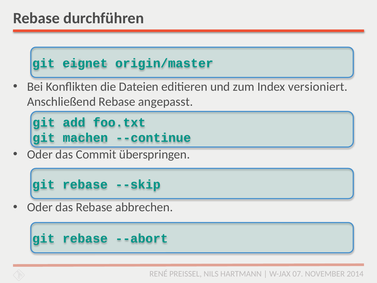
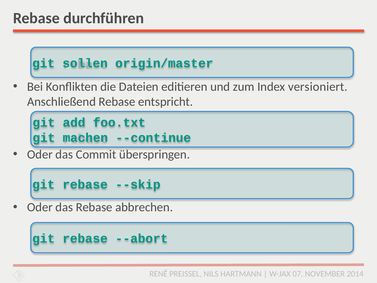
eignet: eignet -> sollen
angepasst: angepasst -> entspricht
